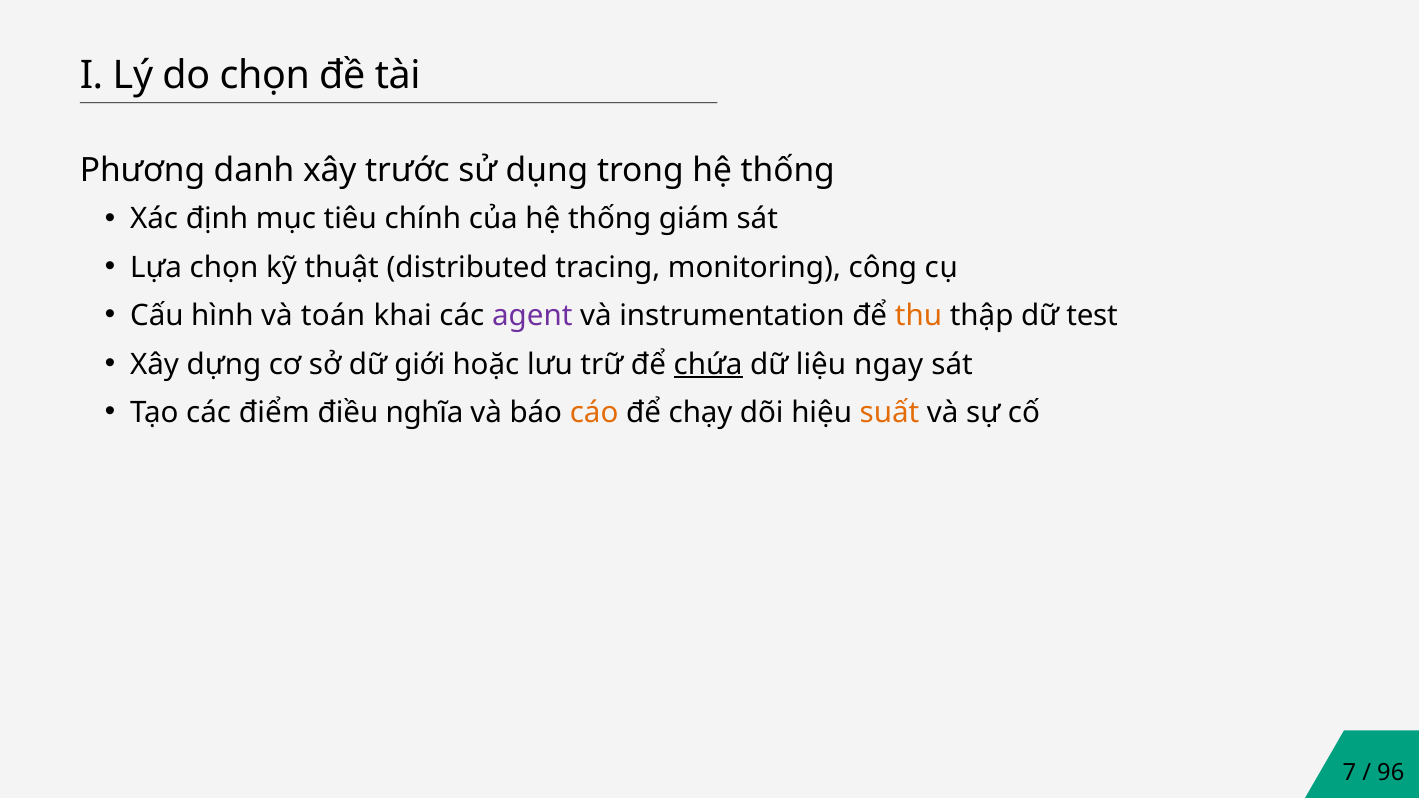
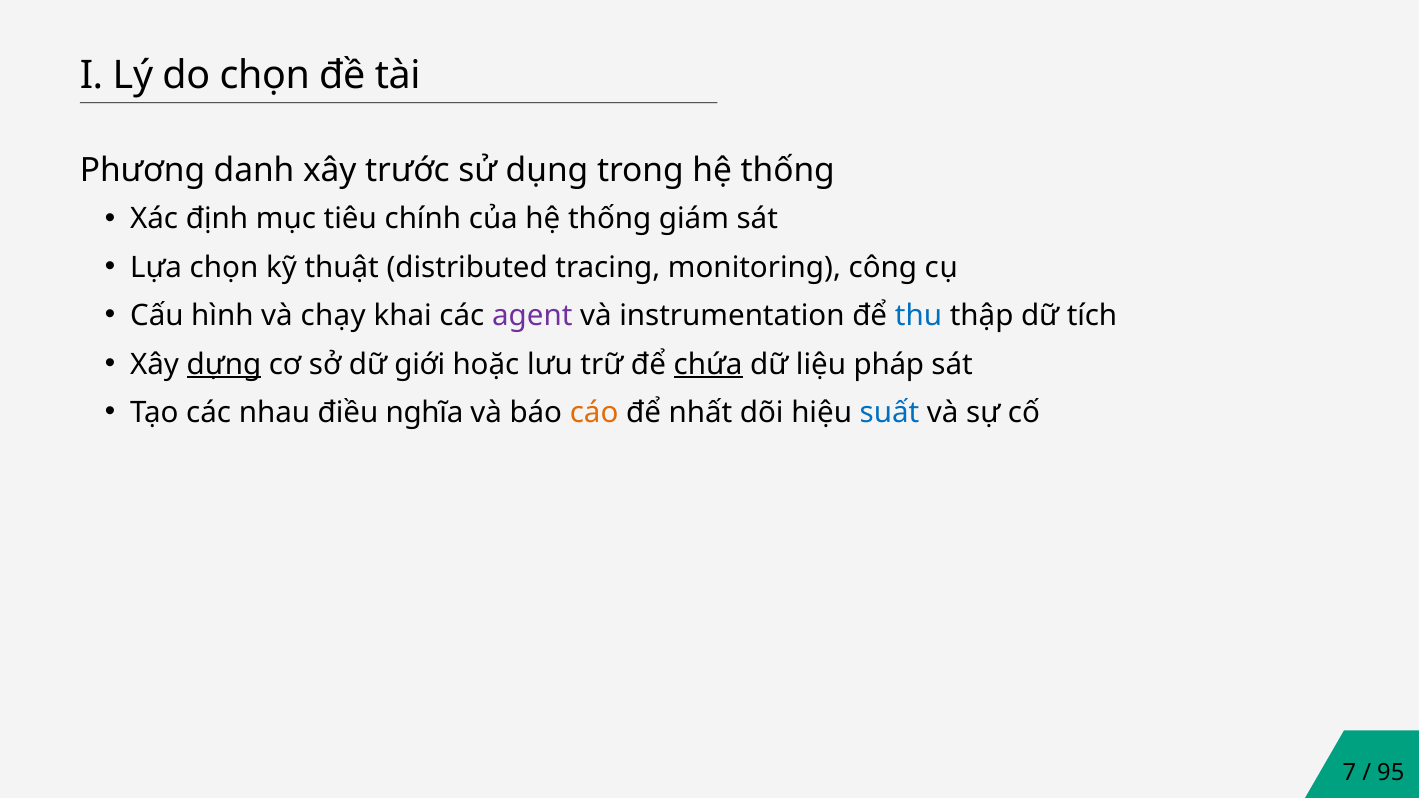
toán: toán -> chạy
thu colour: orange -> blue
test: test -> tích
dựng underline: none -> present
ngay: ngay -> pháp
điểm: điểm -> nhau
chạy: chạy -> nhất
suất colour: orange -> blue
96: 96 -> 95
